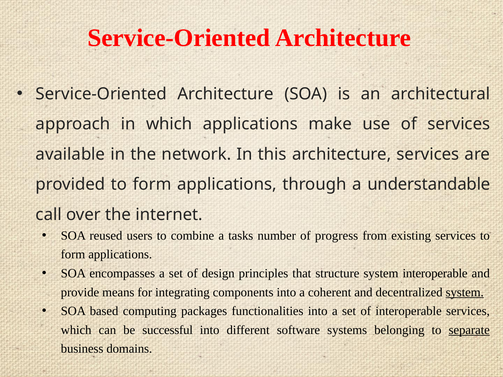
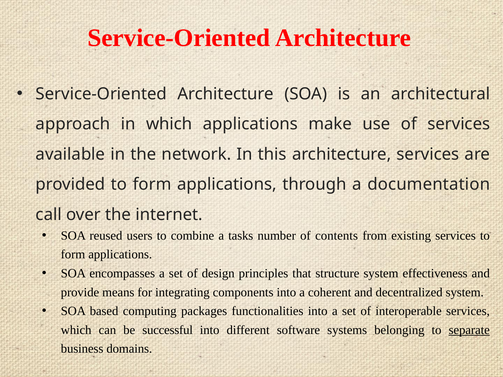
understandable: understandable -> documentation
progress: progress -> contents
system interoperable: interoperable -> effectiveness
system at (465, 292) underline: present -> none
